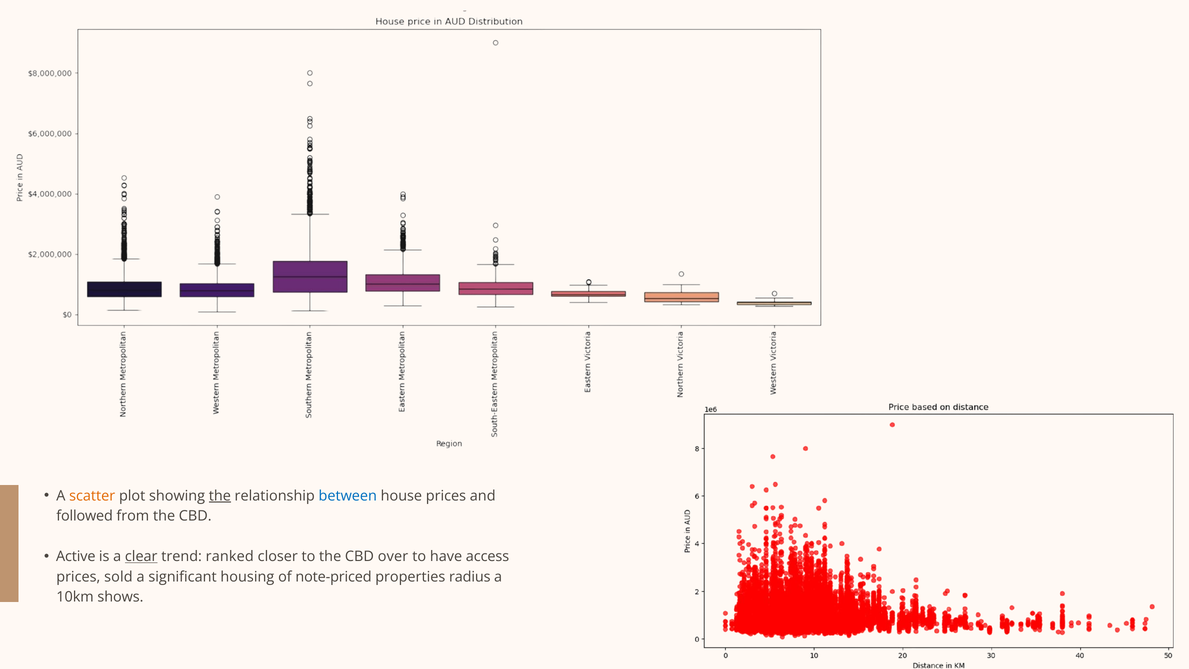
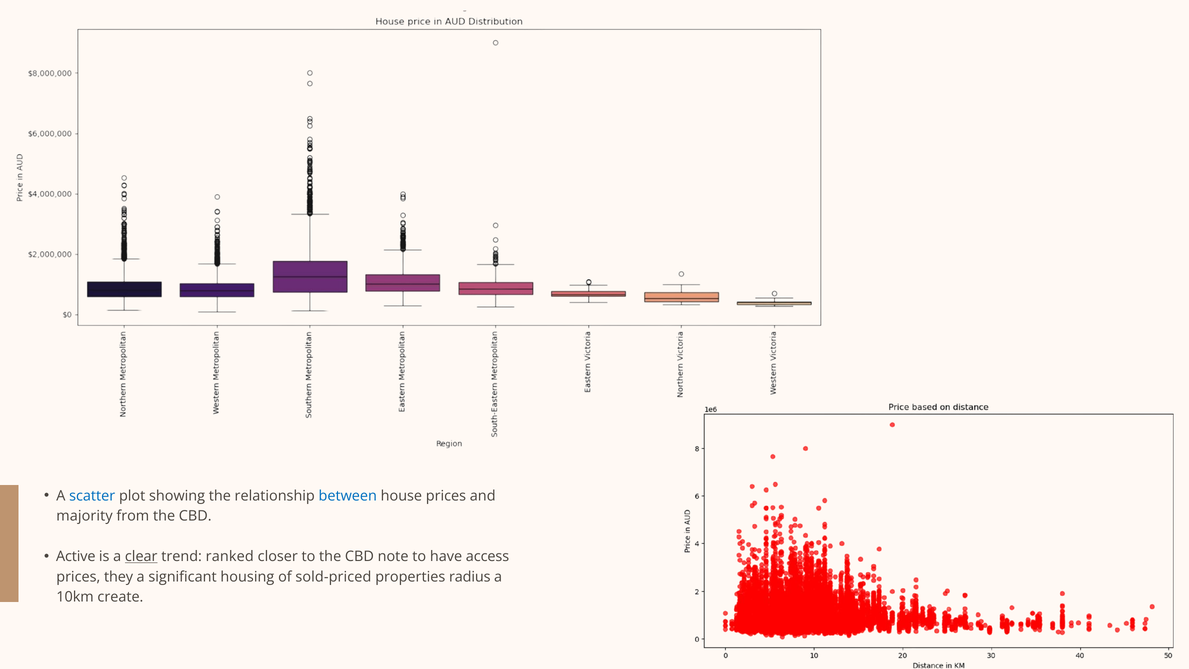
scatter colour: orange -> blue
the at (220, 496) underline: present -> none
followed: followed -> majority
over: over -> note
sold: sold -> they
note-priced: note-priced -> sold-priced
shows: shows -> create
